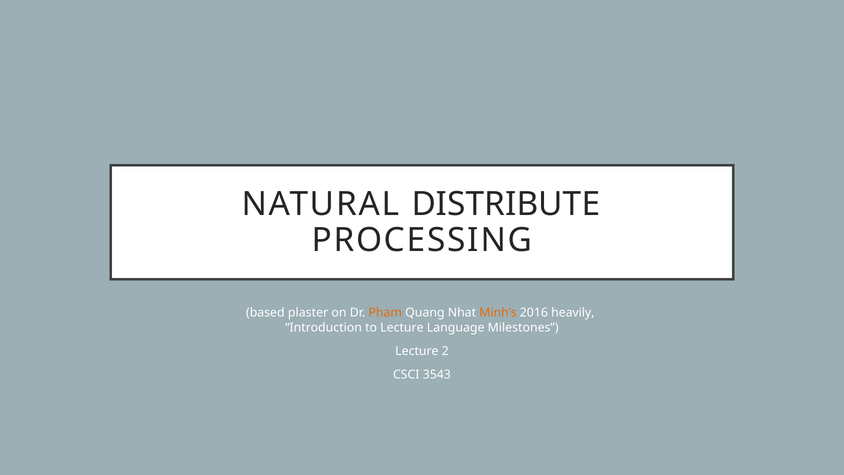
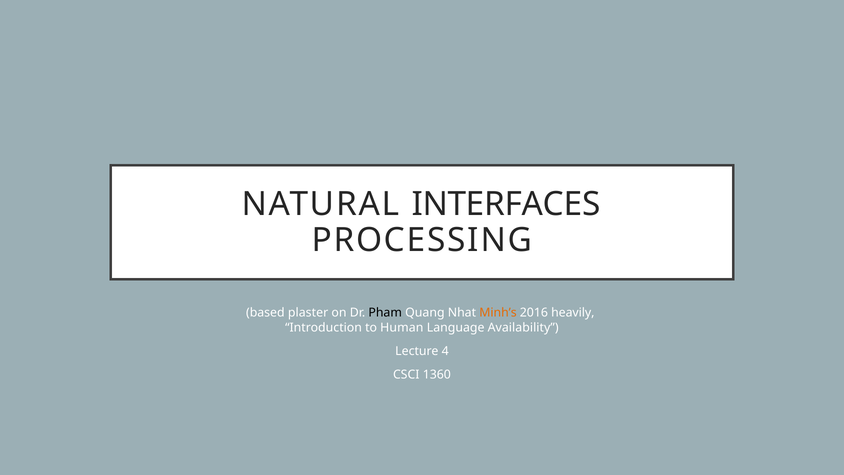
DISTRIBUTE: DISTRIBUTE -> INTERFACES
Pham colour: orange -> black
to Lecture: Lecture -> Human
Milestones: Milestones -> Availability
2: 2 -> 4
3543: 3543 -> 1360
